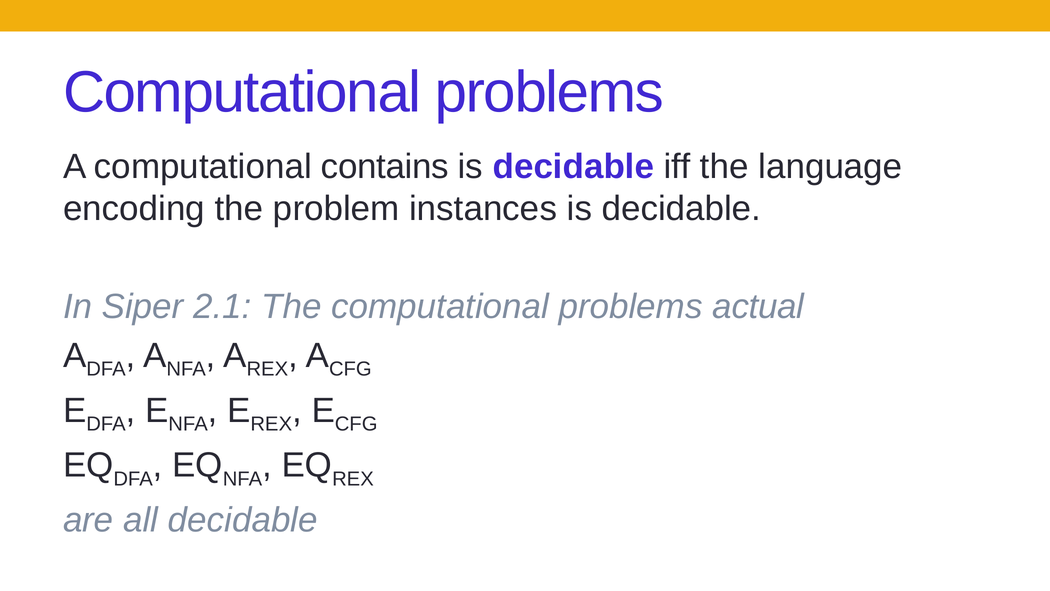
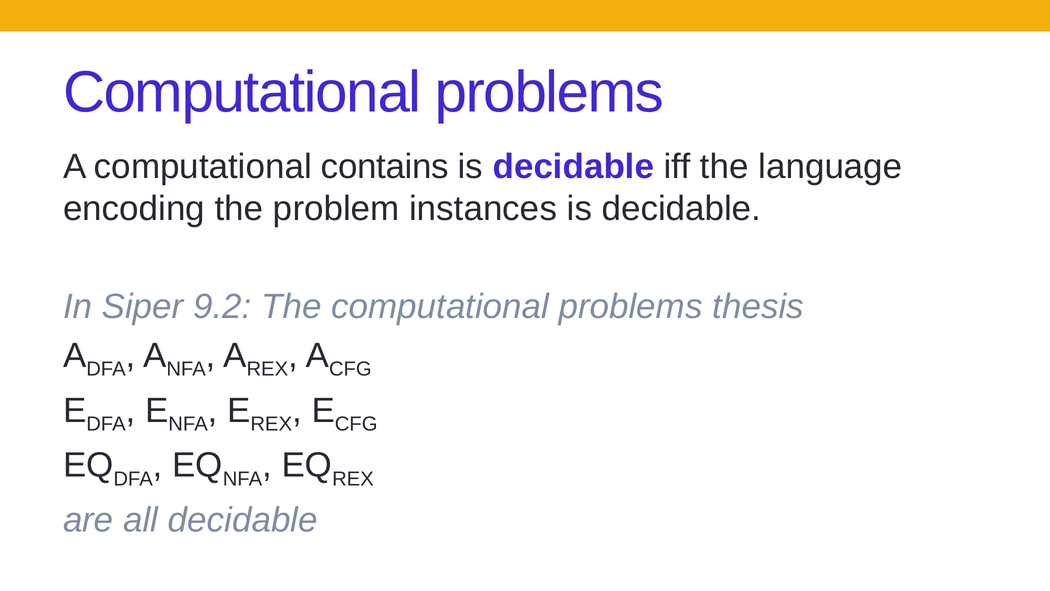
2.1: 2.1 -> 9.2
actual: actual -> thesis
